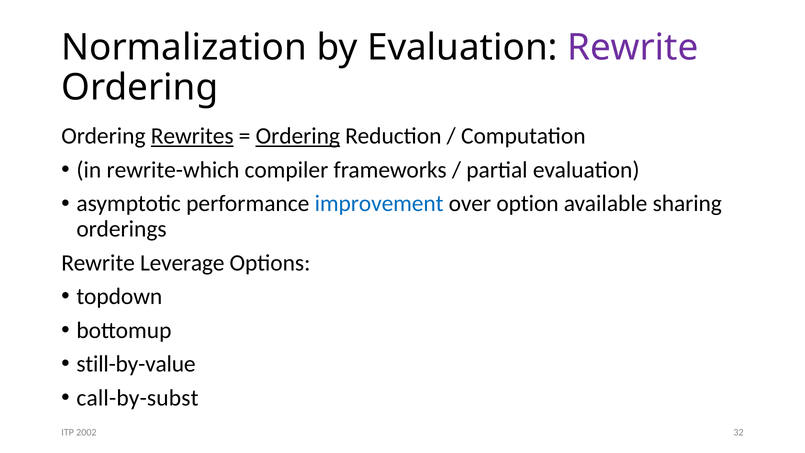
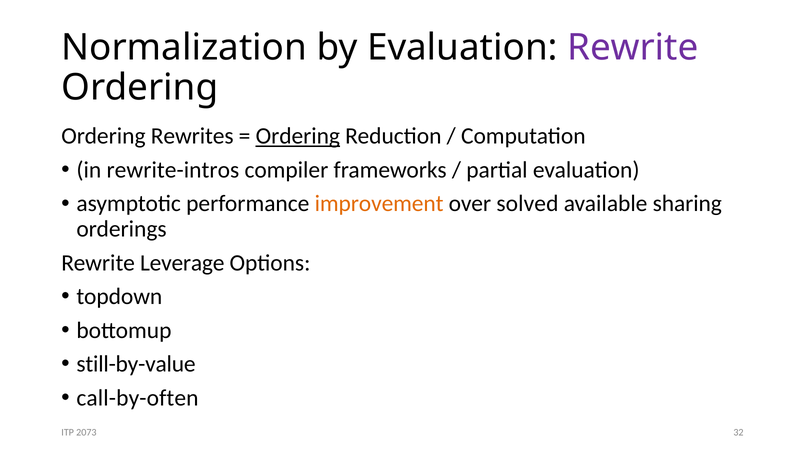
Rewrites underline: present -> none
rewrite-which: rewrite-which -> rewrite-intros
improvement colour: blue -> orange
option: option -> solved
call-by-subst: call-by-subst -> call-by-often
2002: 2002 -> 2073
